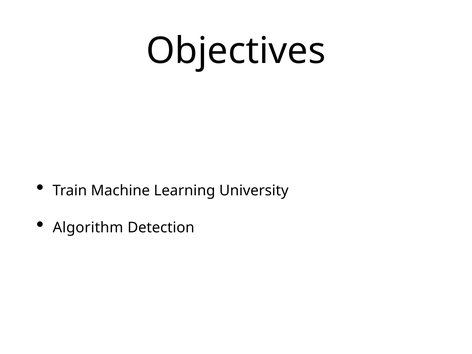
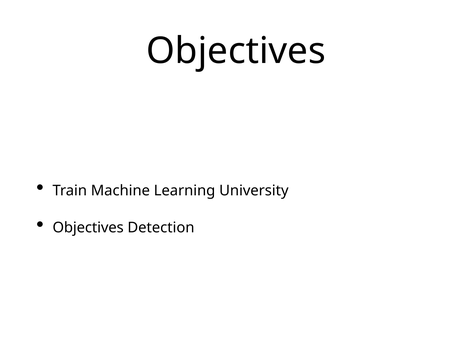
Algorithm at (88, 228): Algorithm -> Objectives
